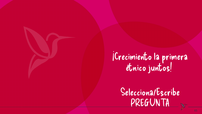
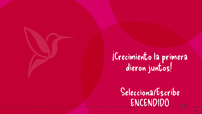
étnico: étnico -> dieron
PREGUNTA: PREGUNTA -> ENCENDIDO
